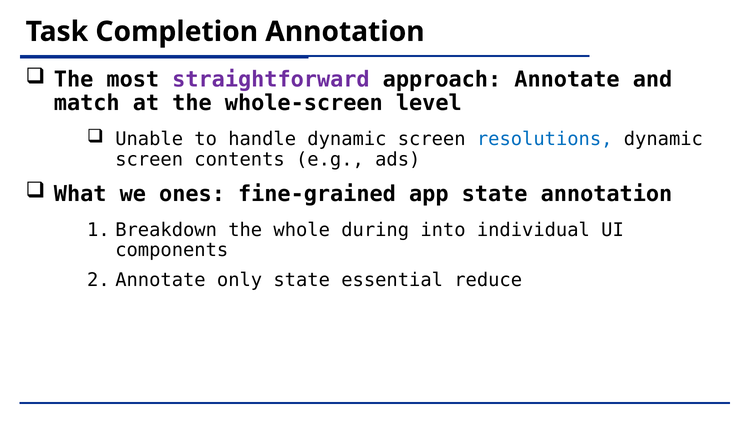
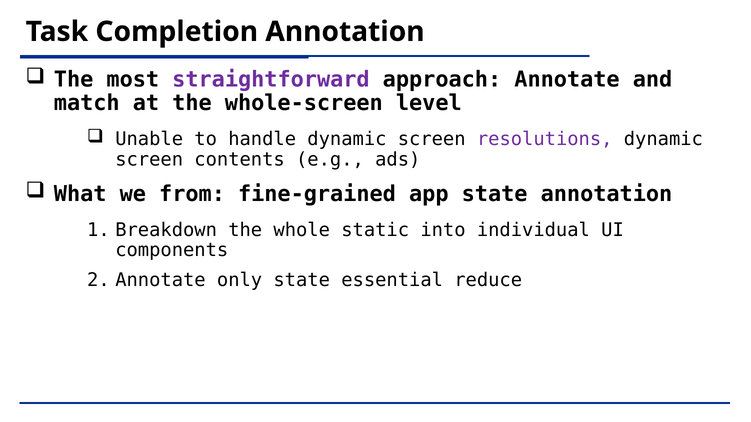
resolutions colour: blue -> purple
ones: ones -> from
during: during -> static
